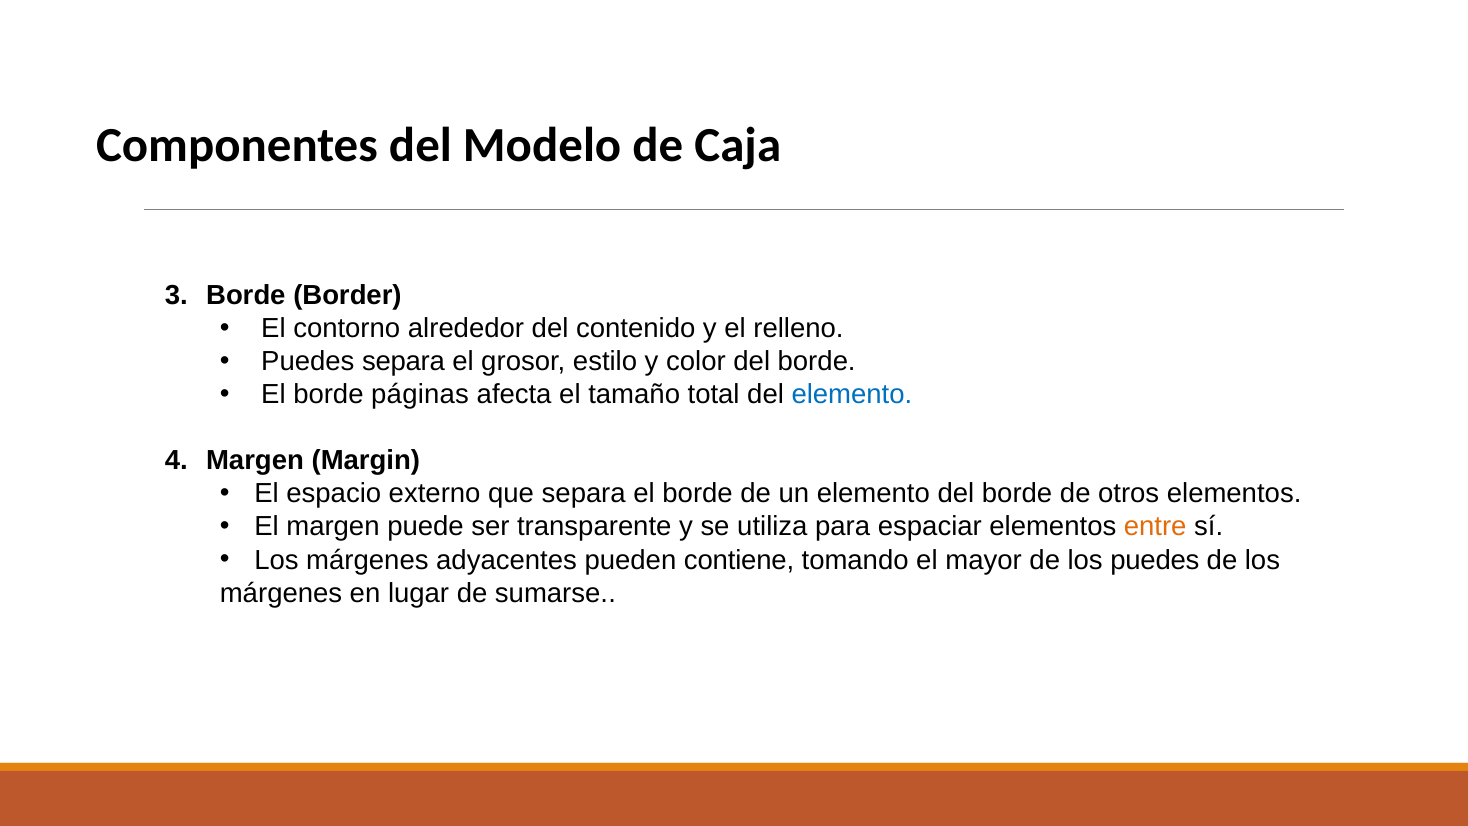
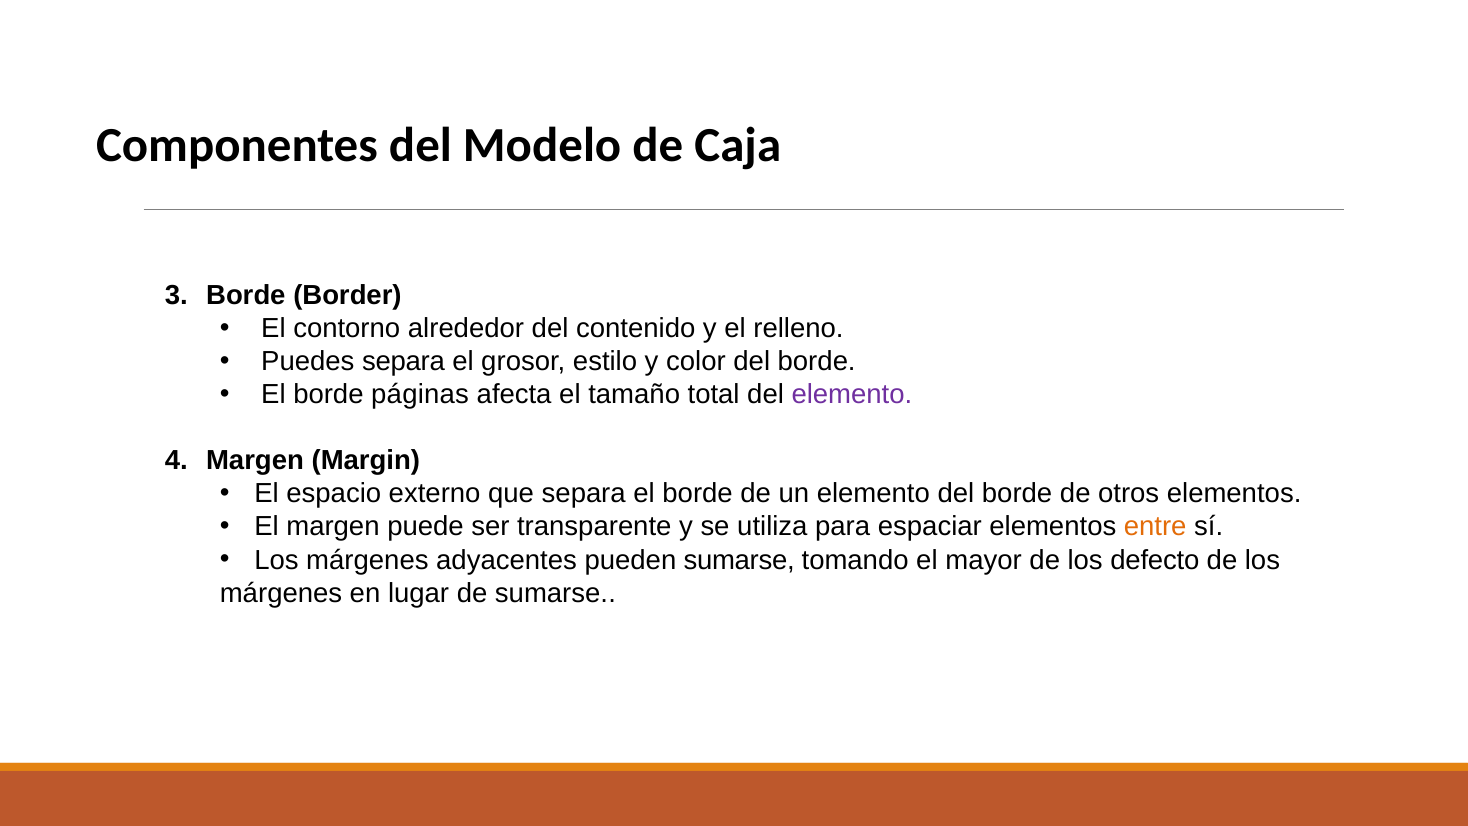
elemento at (852, 395) colour: blue -> purple
pueden contiene: contiene -> sumarse
los puedes: puedes -> defecto
